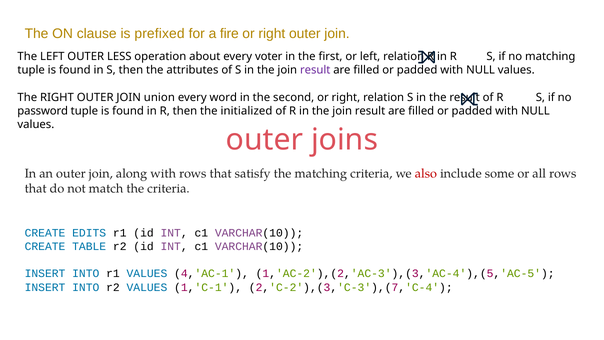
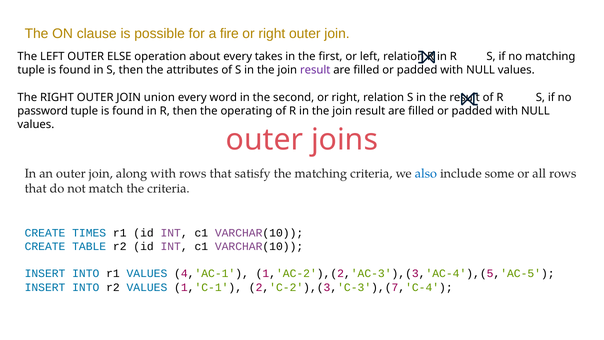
prefixed: prefixed -> possible
LESS: LESS -> ELSE
voter: voter -> takes
initialized: initialized -> operating
also colour: red -> blue
EDITS: EDITS -> TIMES
